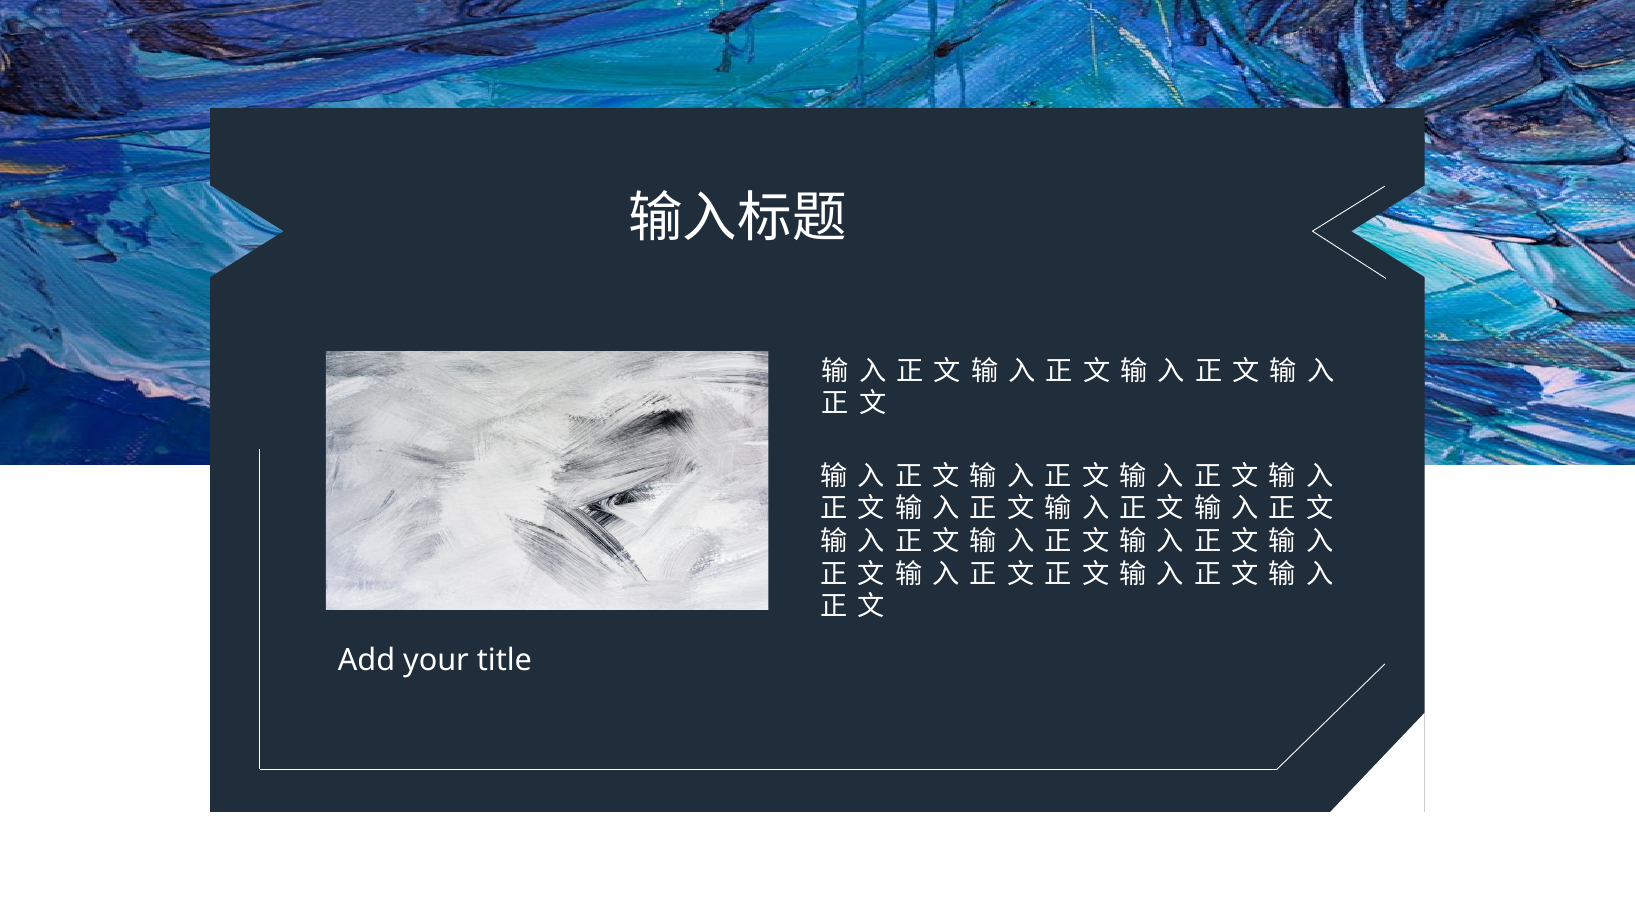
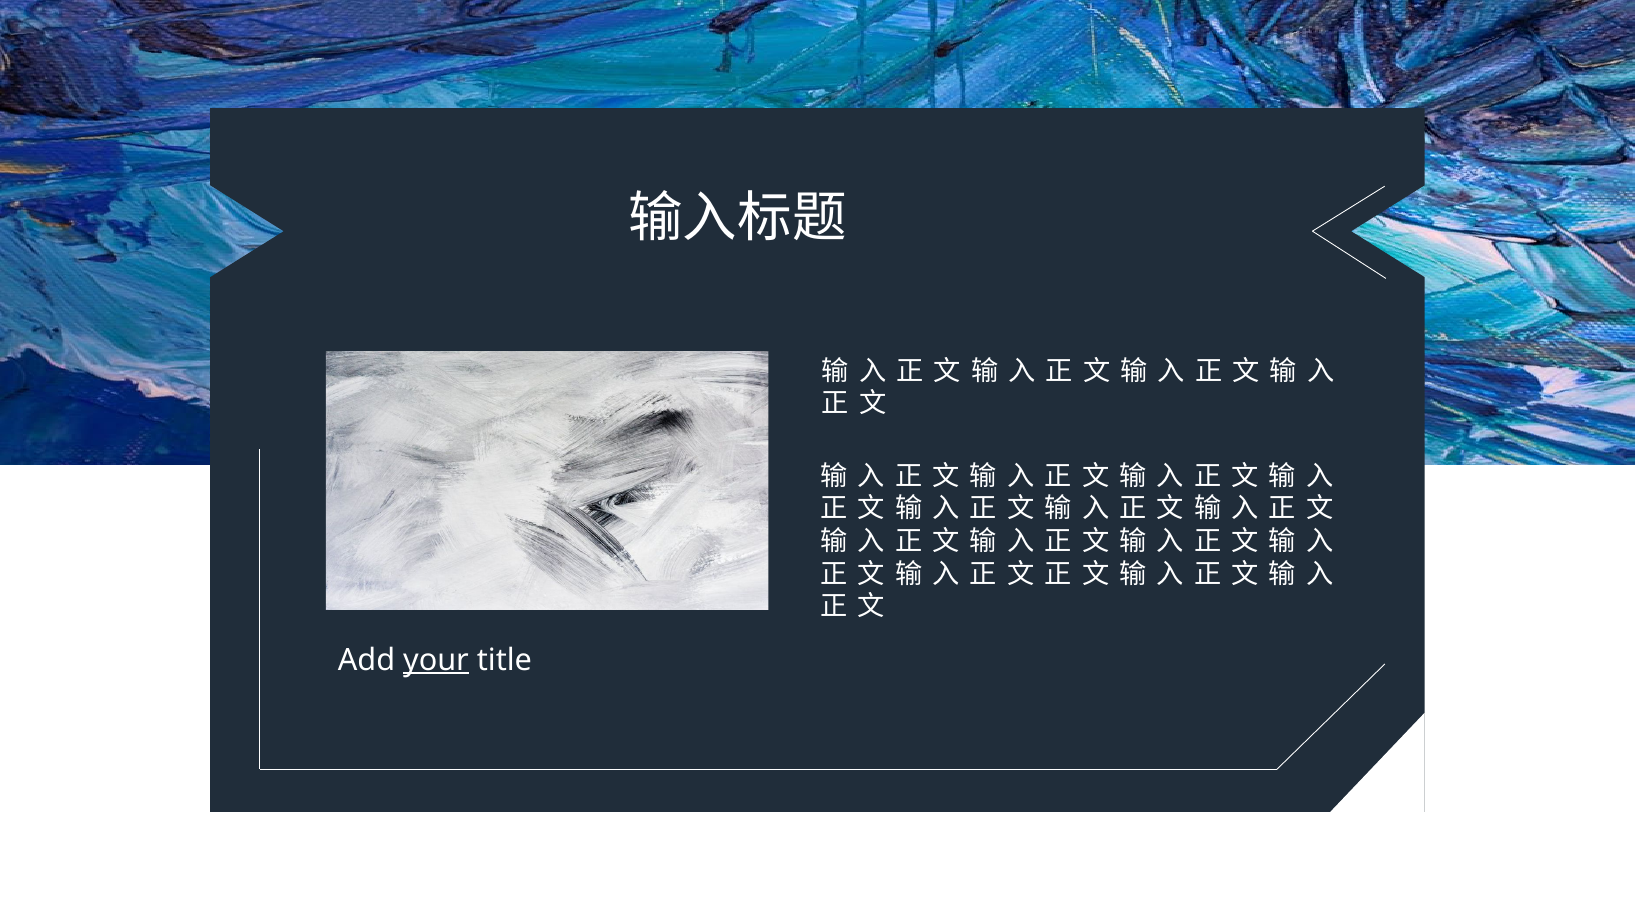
your underline: none -> present
